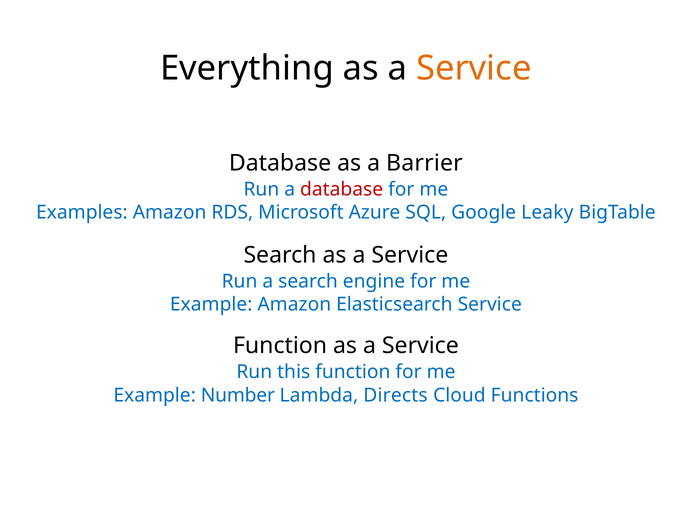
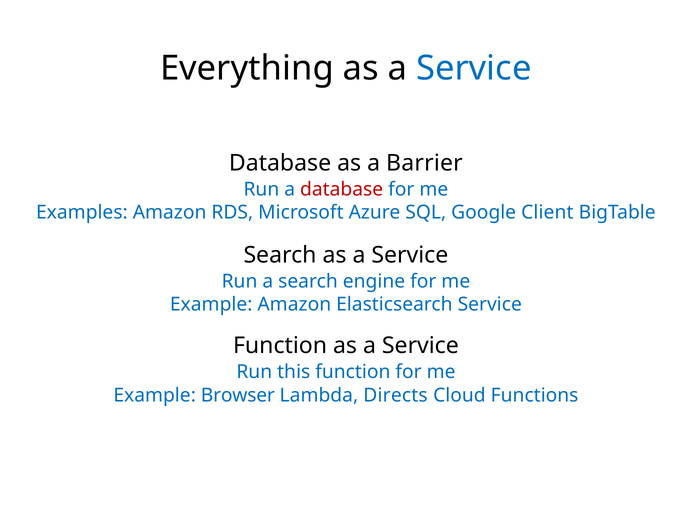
Service at (474, 68) colour: orange -> blue
Leaky: Leaky -> Client
Number: Number -> Browser
